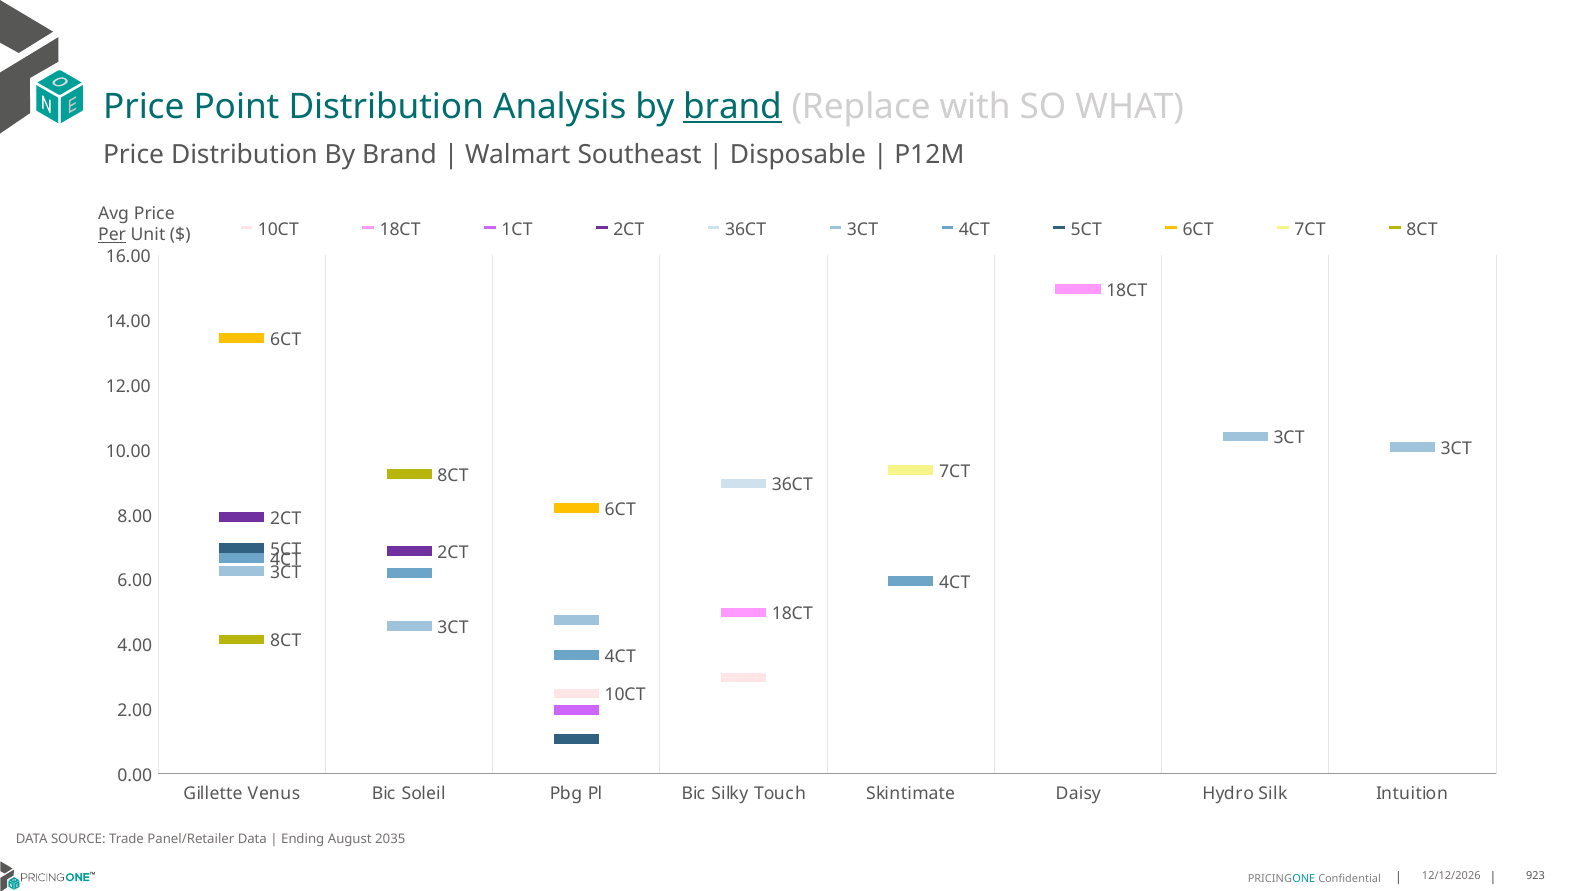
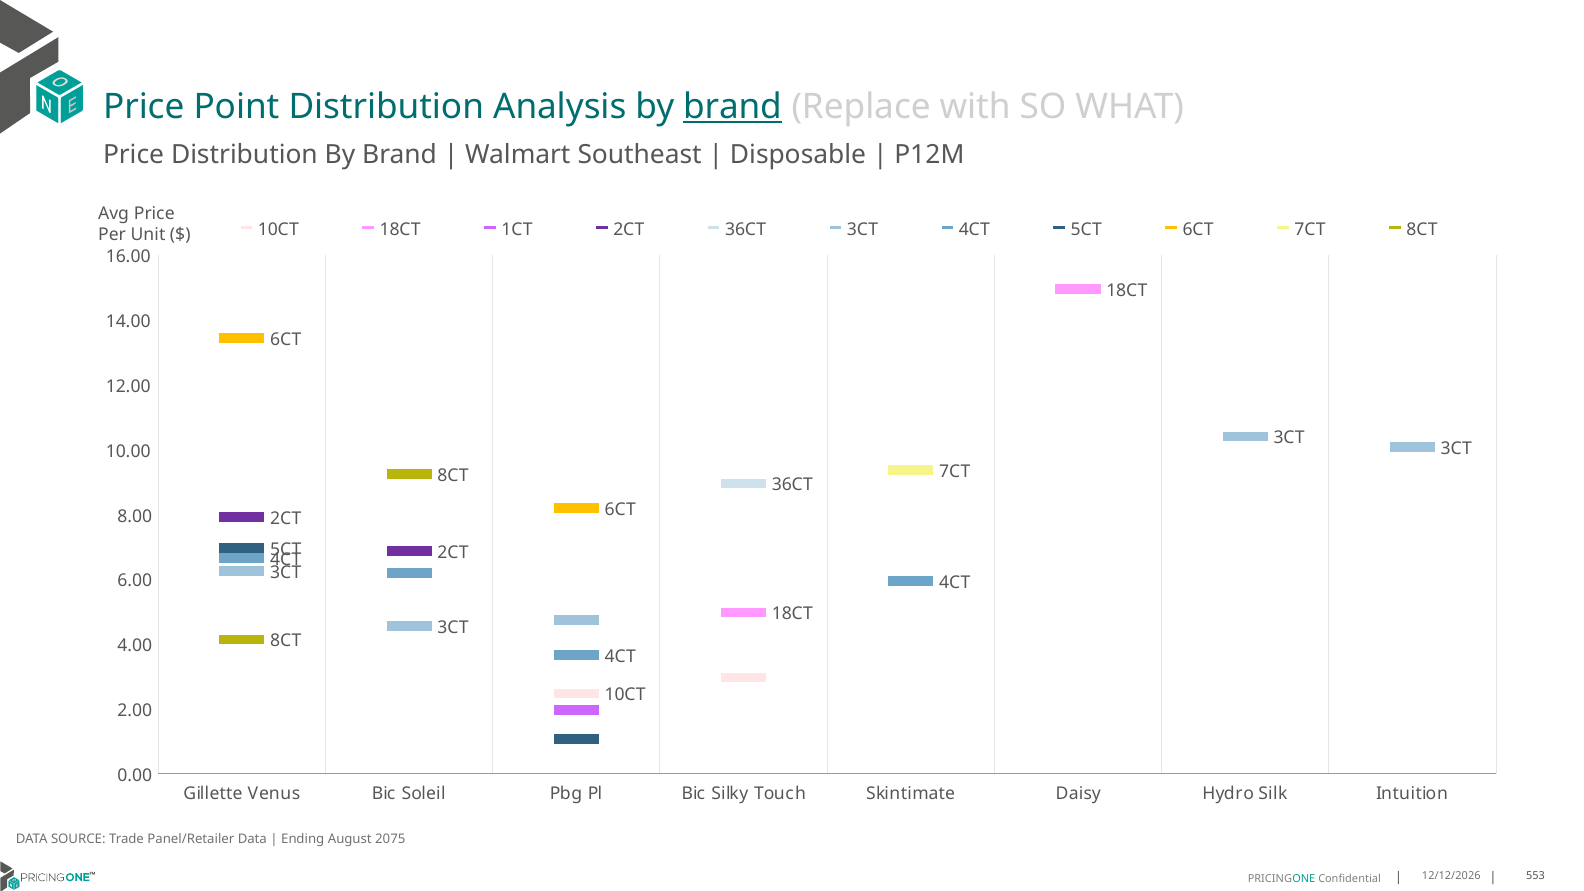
Per underline: present -> none
2035: 2035 -> 2075
923: 923 -> 553
